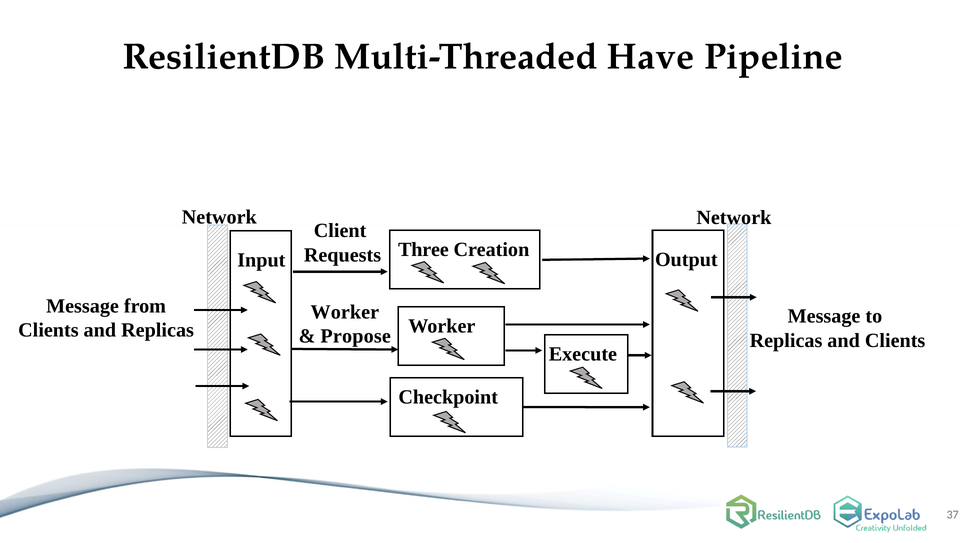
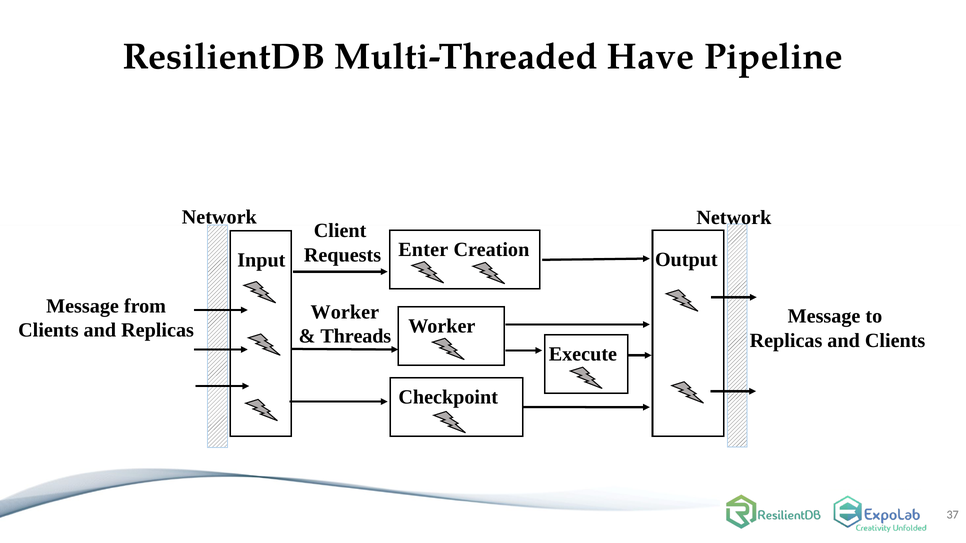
Three: Three -> Enter
Propose: Propose -> Threads
